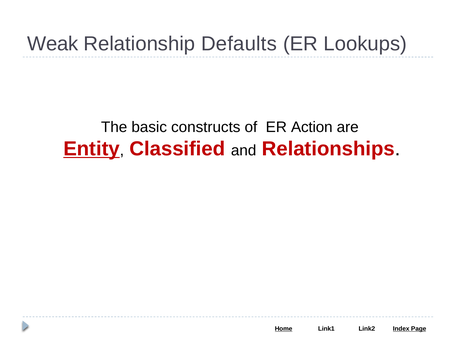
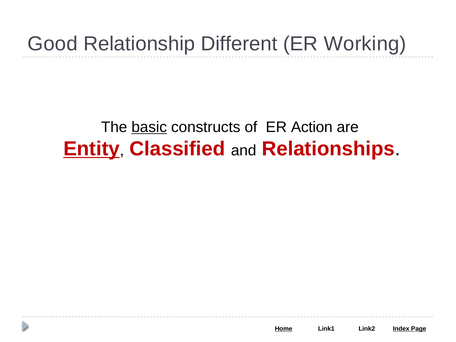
Weak: Weak -> Good
Defaults: Defaults -> Different
Lookups: Lookups -> Working
basic underline: none -> present
